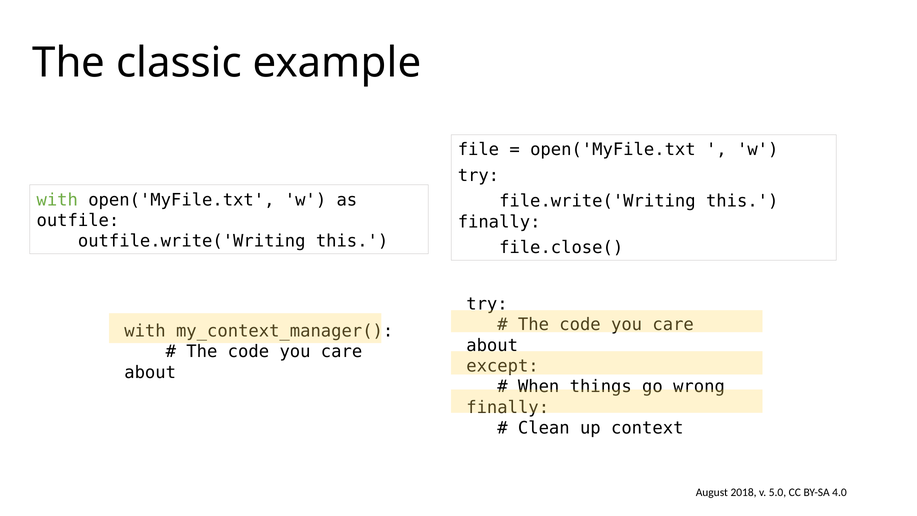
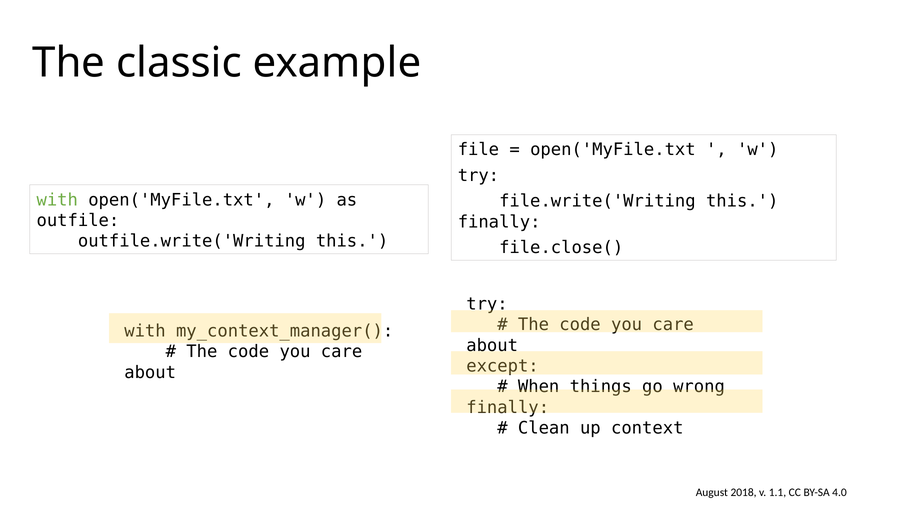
5.0: 5.0 -> 1.1
